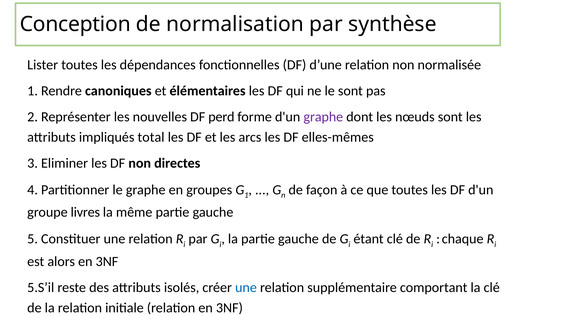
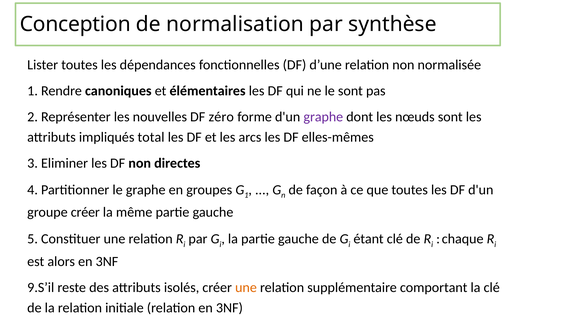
perd: perd -> zéro
groupe livres: livres -> créer
5.S’il: 5.S’il -> 9.S’il
une at (246, 288) colour: blue -> orange
